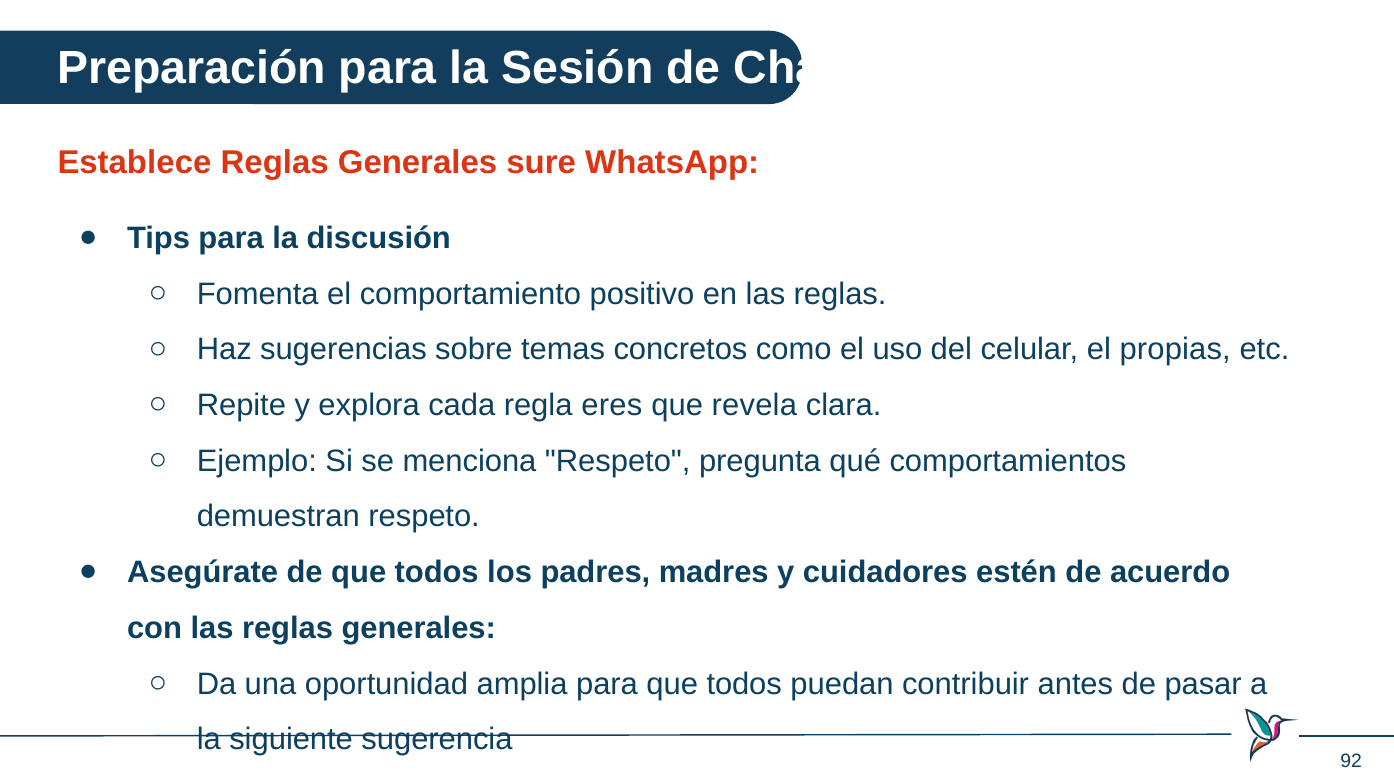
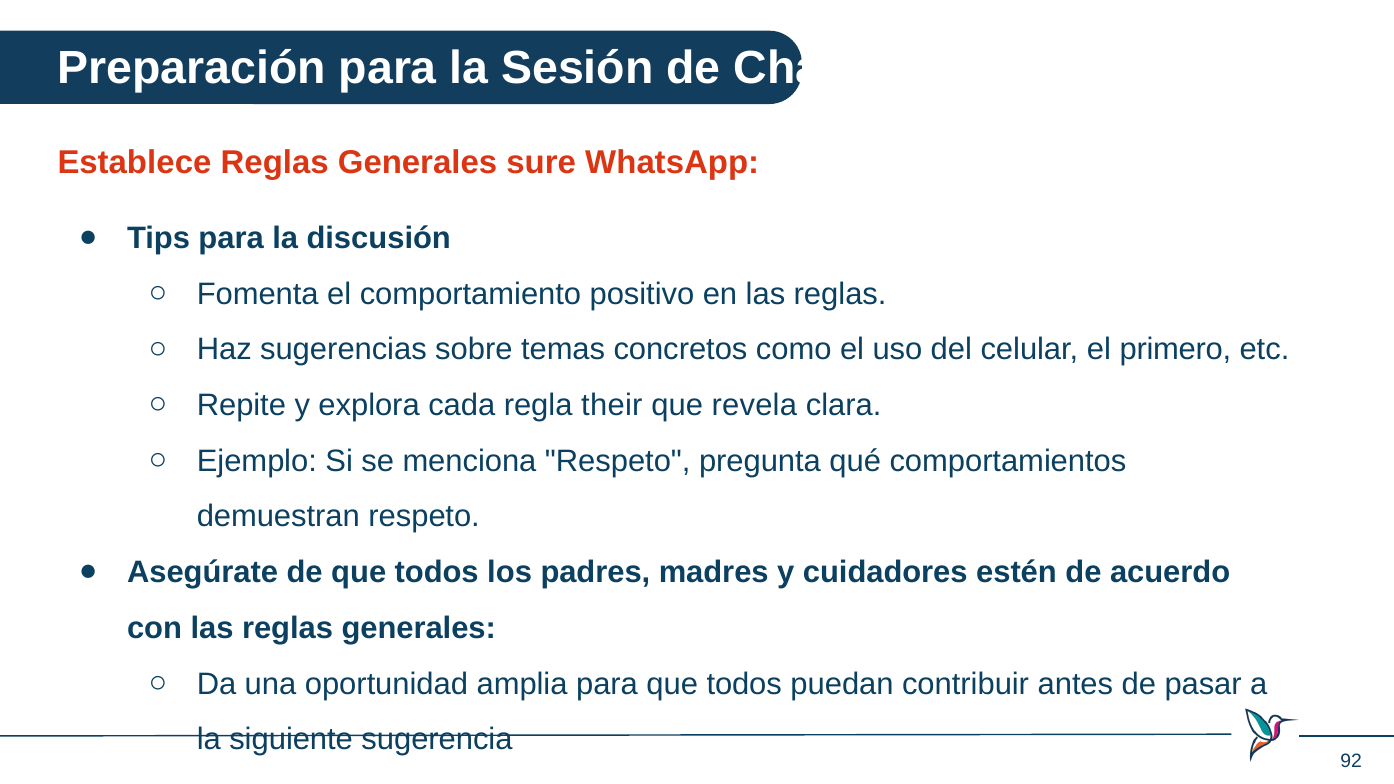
propias: propias -> primero
eres: eres -> their
